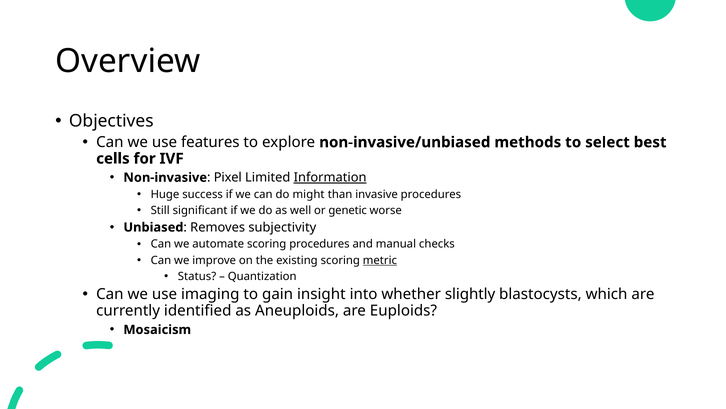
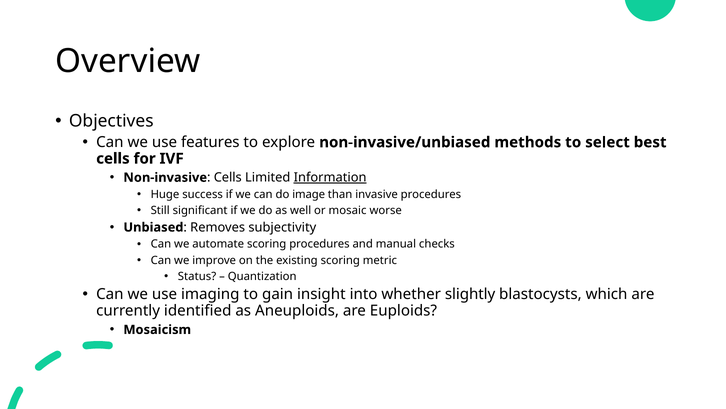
Non-invasive Pixel: Pixel -> Cells
might: might -> image
genetic: genetic -> mosaic
metric underline: present -> none
